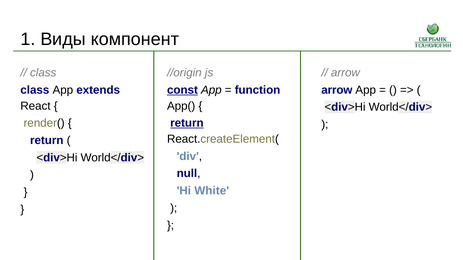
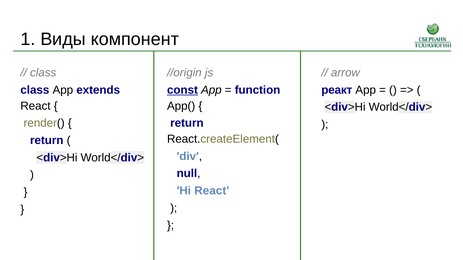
arrow at (337, 90): arrow -> реакт
return at (187, 123) underline: present -> none
Hi White: White -> React
